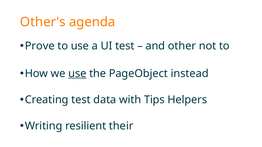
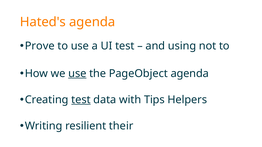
Other's: Other's -> Hated's
other: other -> using
PageObject instead: instead -> agenda
test at (81, 100) underline: none -> present
